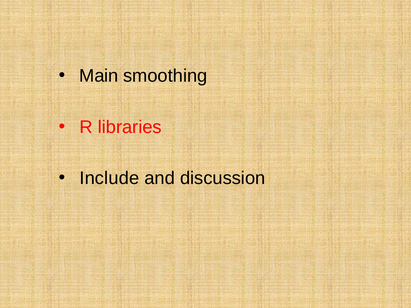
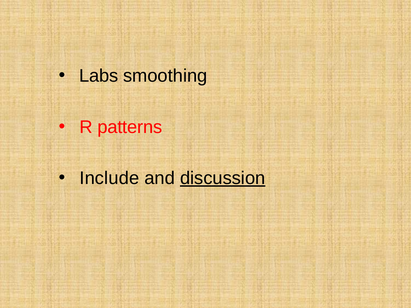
Main: Main -> Labs
libraries: libraries -> patterns
discussion underline: none -> present
